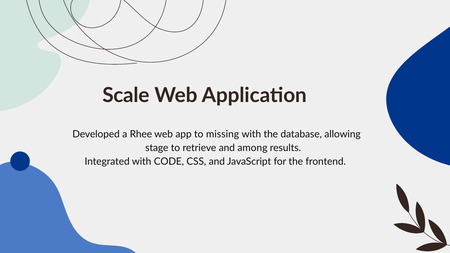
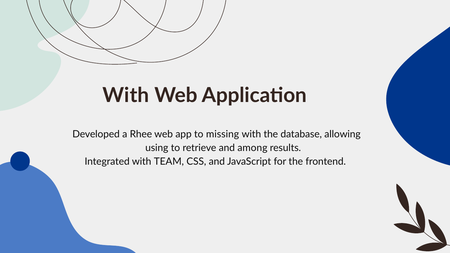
Scale at (126, 96): Scale -> With
stage: stage -> using
CODE: CODE -> TEAM
